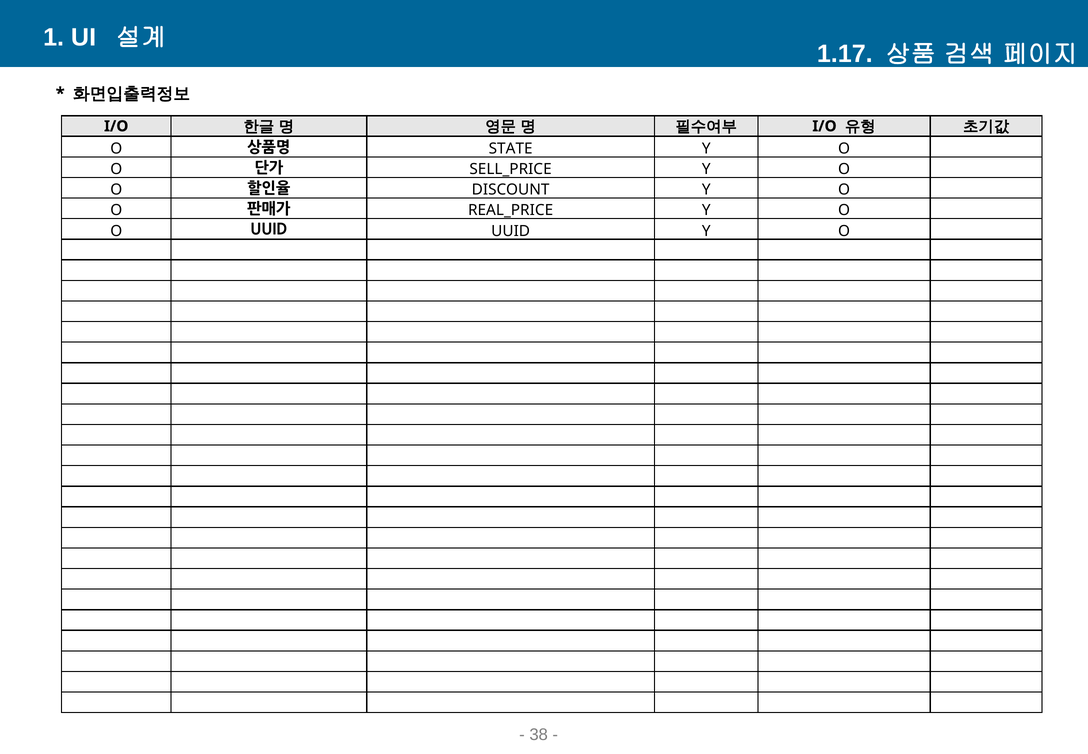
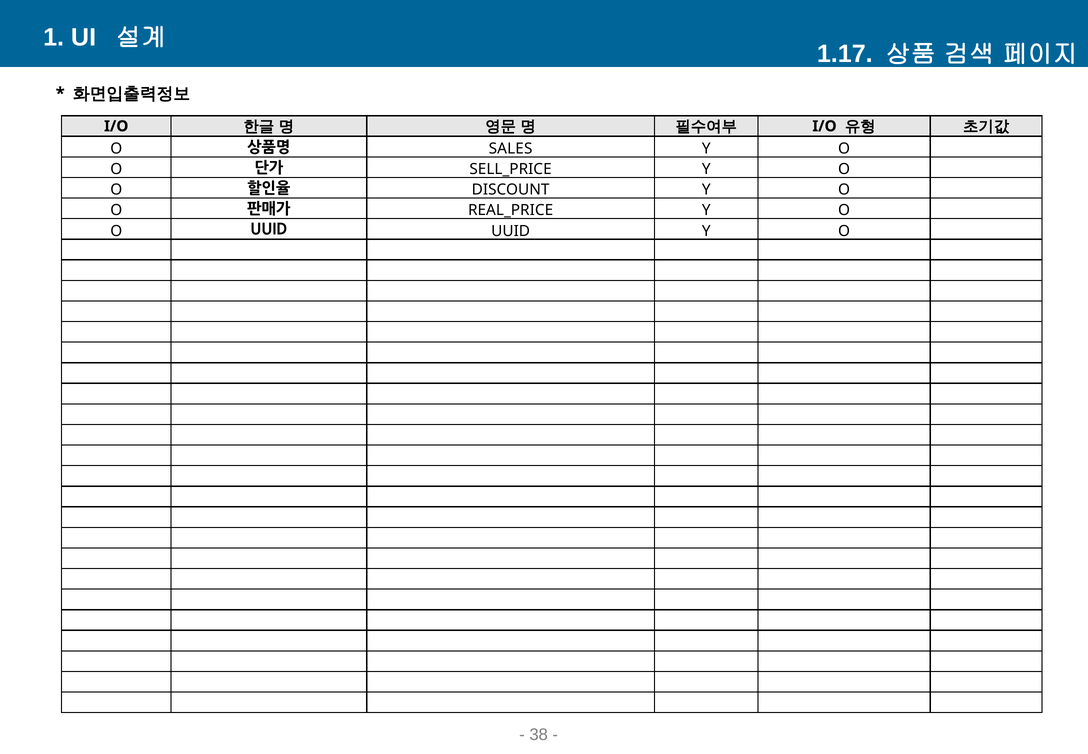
STATE: STATE -> SALES
